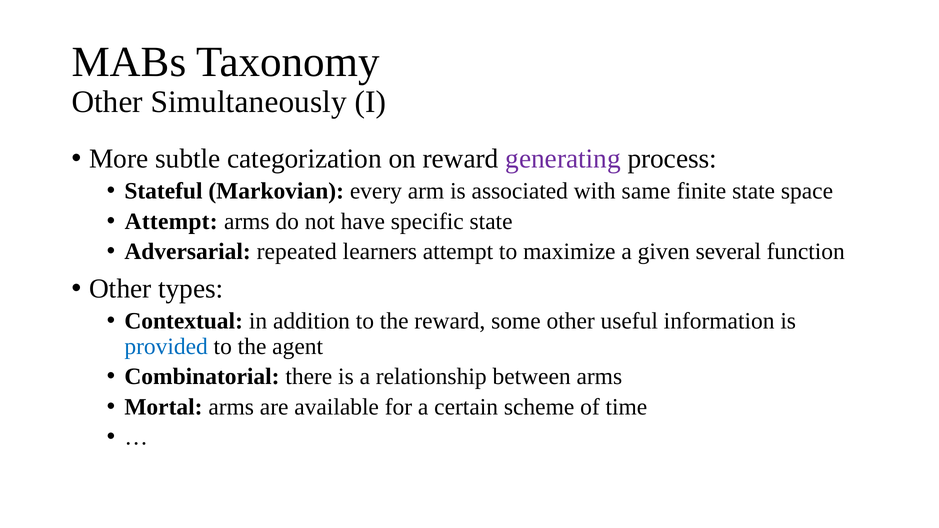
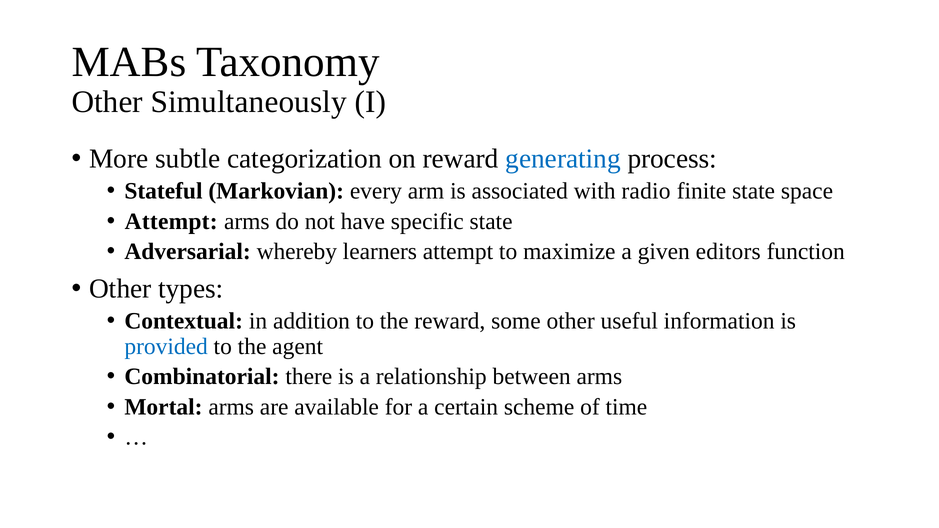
generating colour: purple -> blue
same: same -> radio
repeated: repeated -> whereby
several: several -> editors
